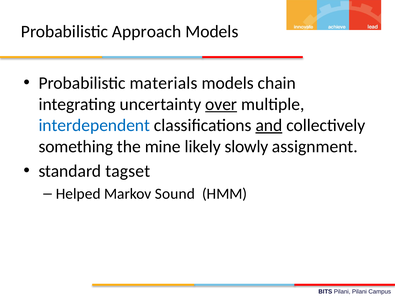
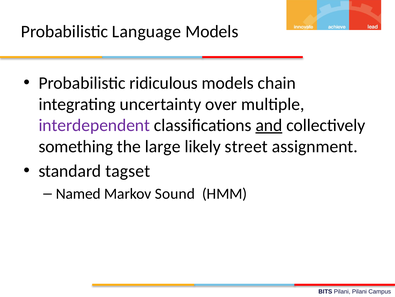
Approach: Approach -> Language
materials: materials -> ridiculous
over underline: present -> none
interdependent colour: blue -> purple
mine: mine -> large
slowly: slowly -> street
Helped: Helped -> Named
